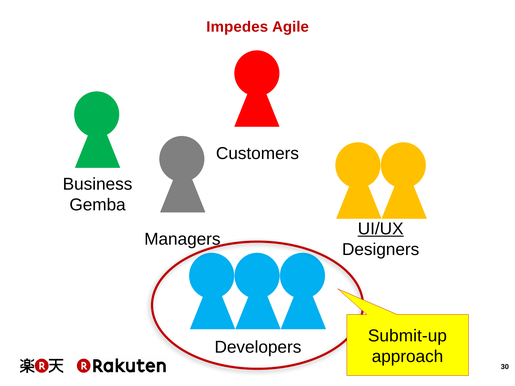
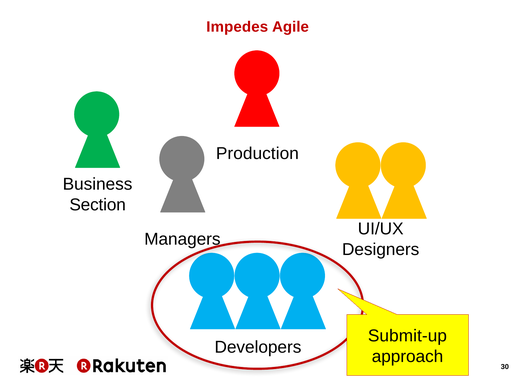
Customers: Customers -> Production
Gemba: Gemba -> Section
UI/UX underline: present -> none
